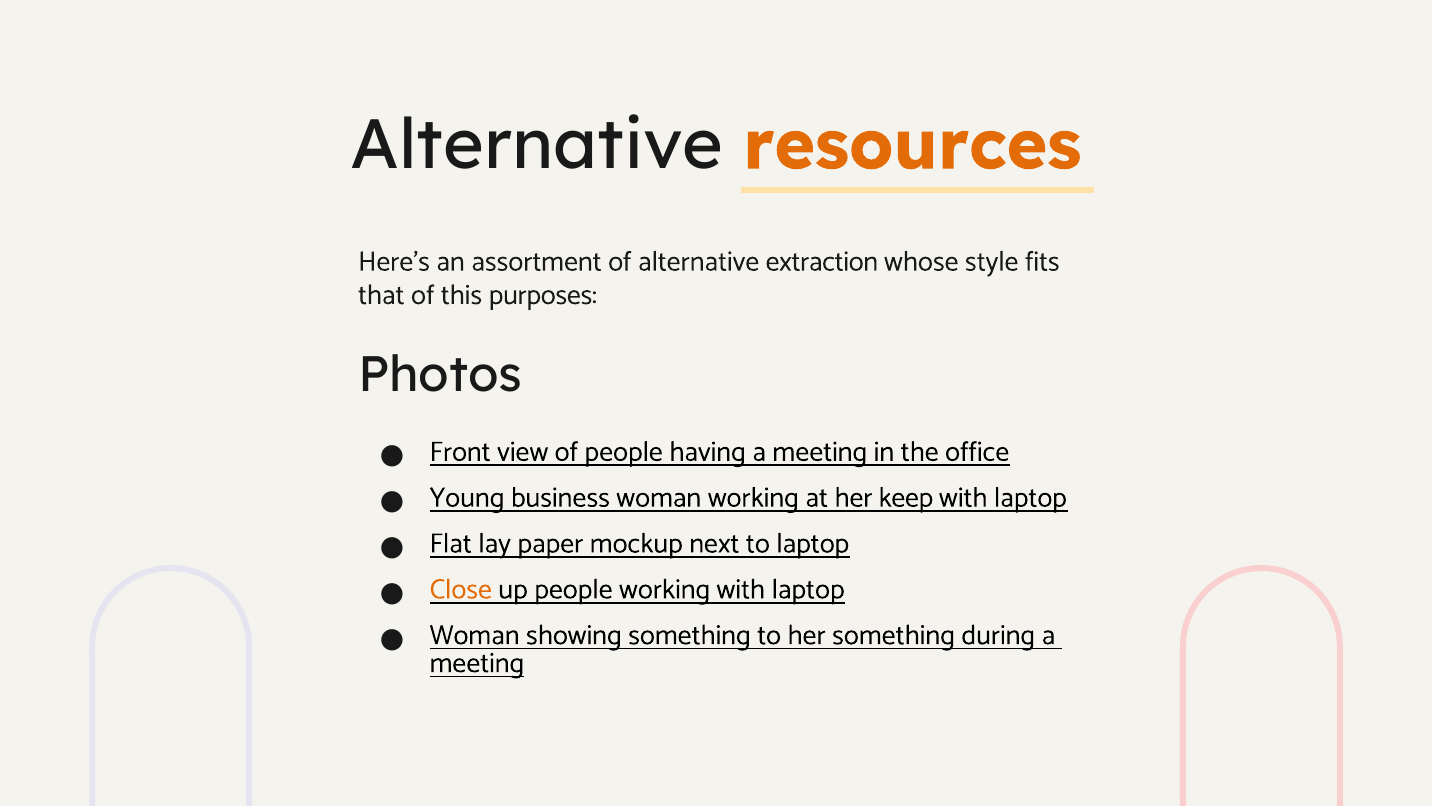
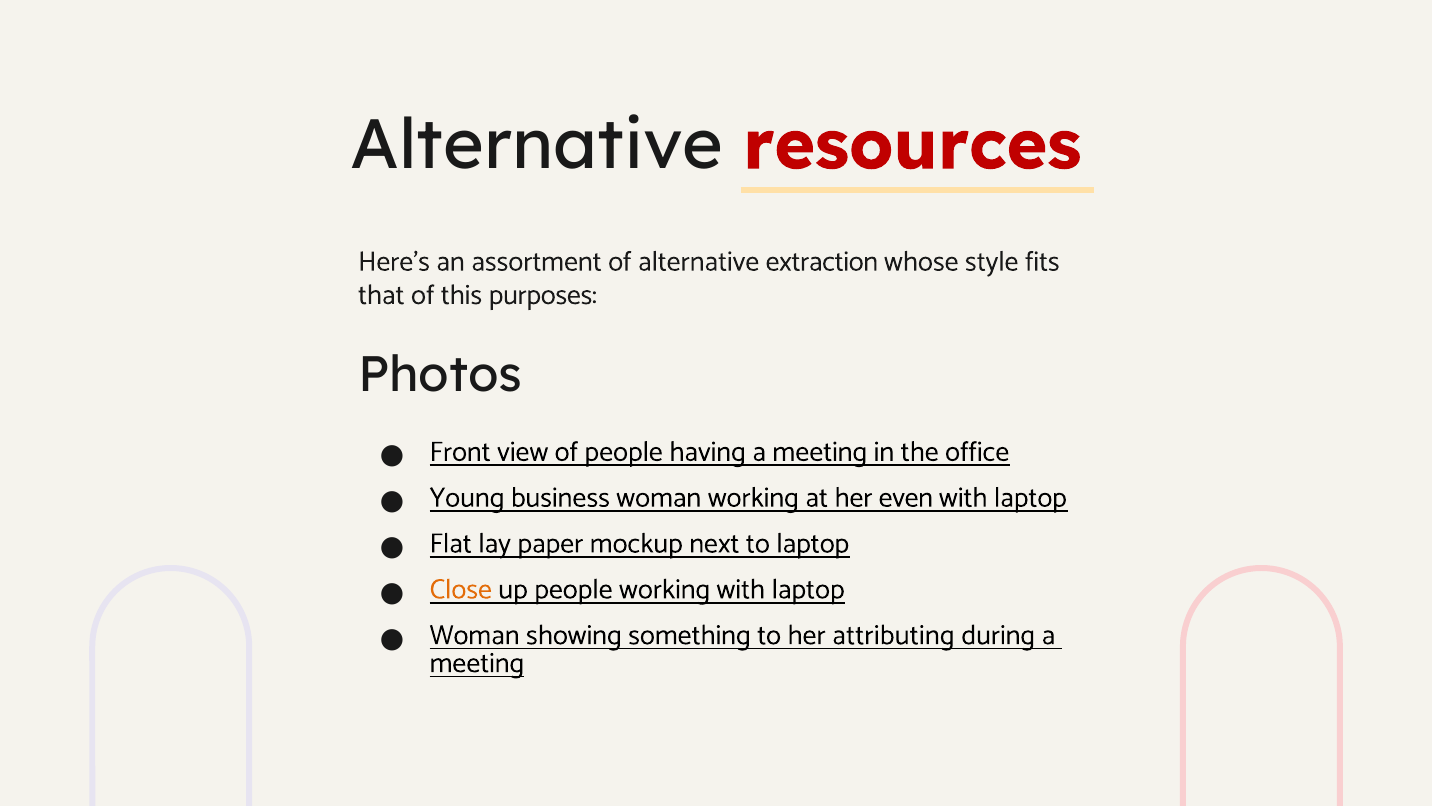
resources colour: orange -> red
keep: keep -> even
her something: something -> attributing
